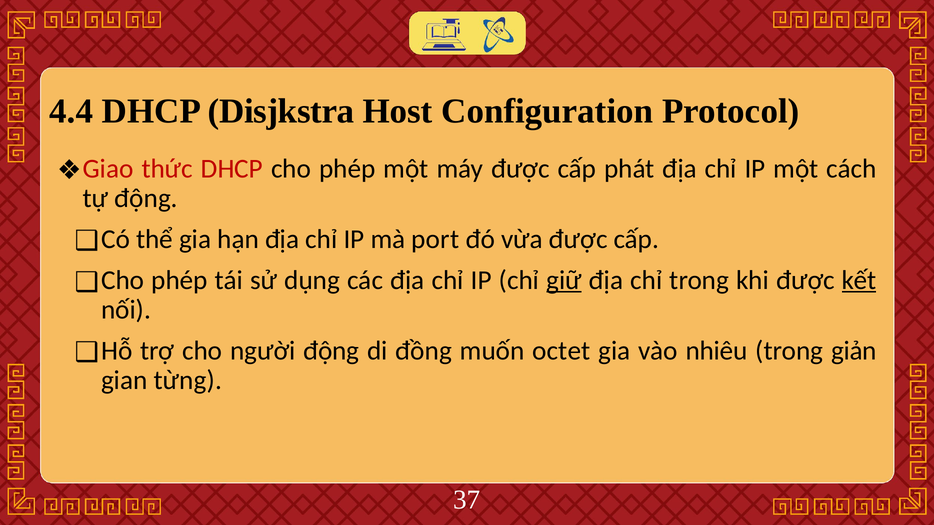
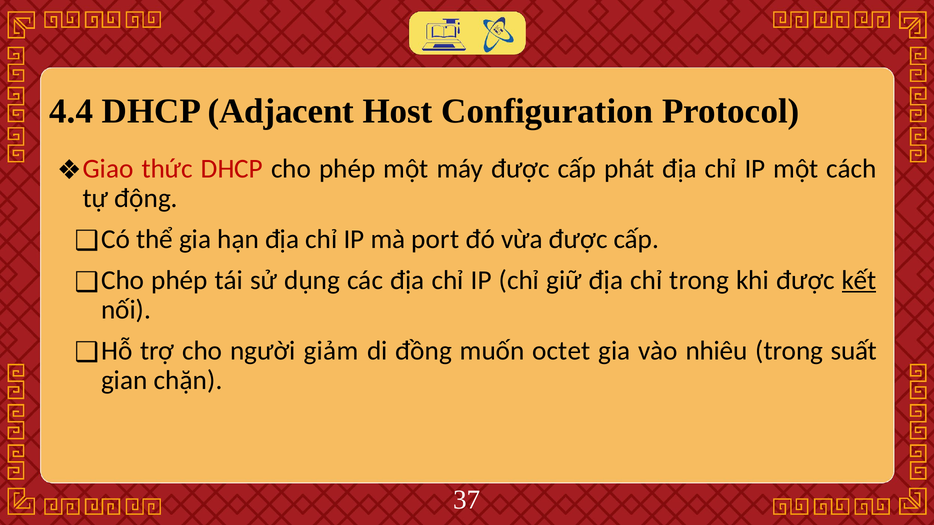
Disjkstra: Disjkstra -> Adjacent
giữ underline: present -> none
người động: động -> giảm
giản: giản -> suất
từng: từng -> chặn
